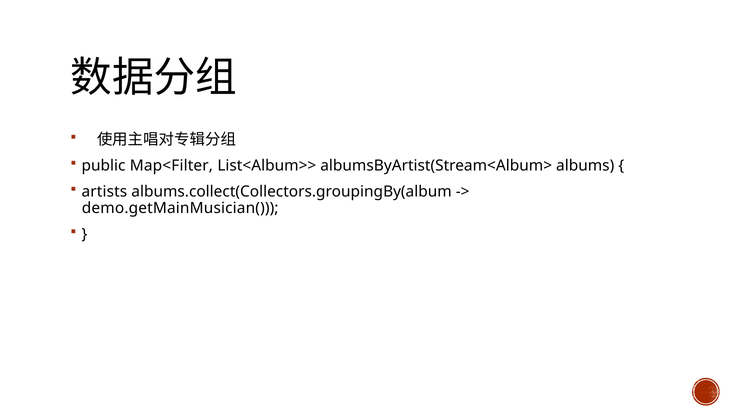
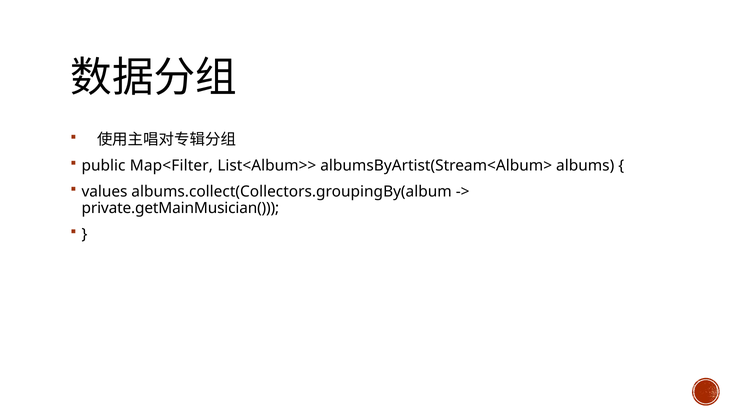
artists: artists -> values
demo.getMainMusician(: demo.getMainMusician( -> private.getMainMusician(
